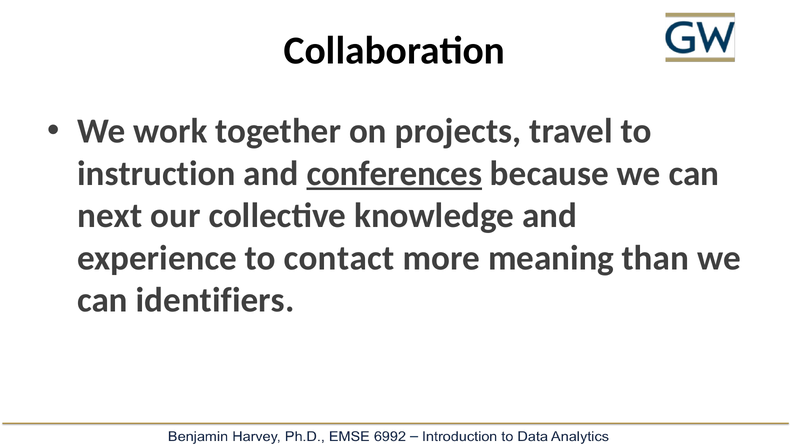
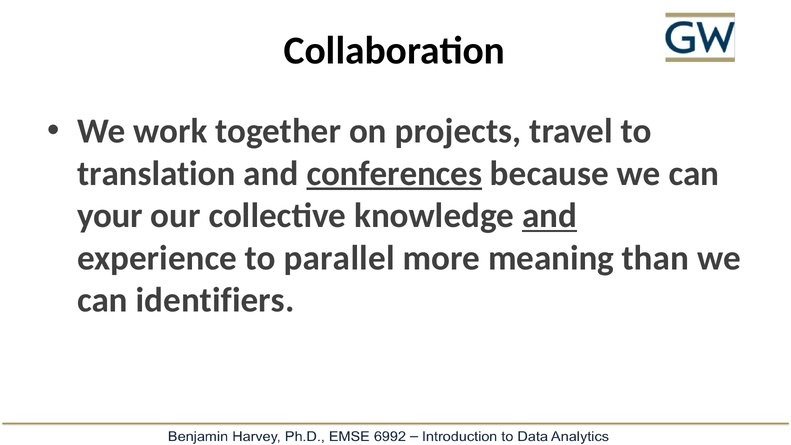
instruction: instruction -> translation
next: next -> your
and at (550, 216) underline: none -> present
contact: contact -> parallel
